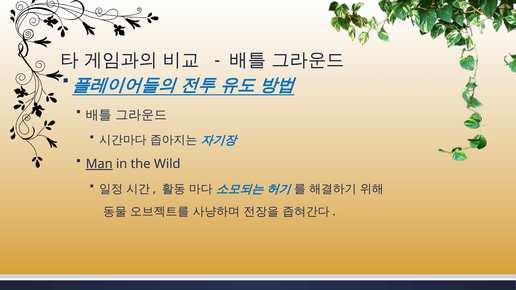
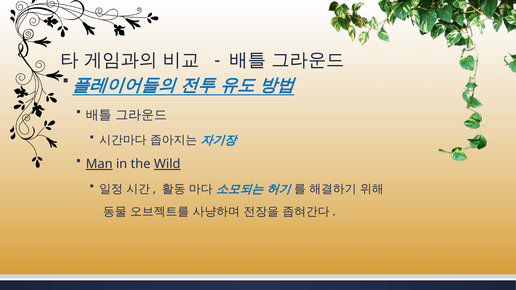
Wild underline: none -> present
